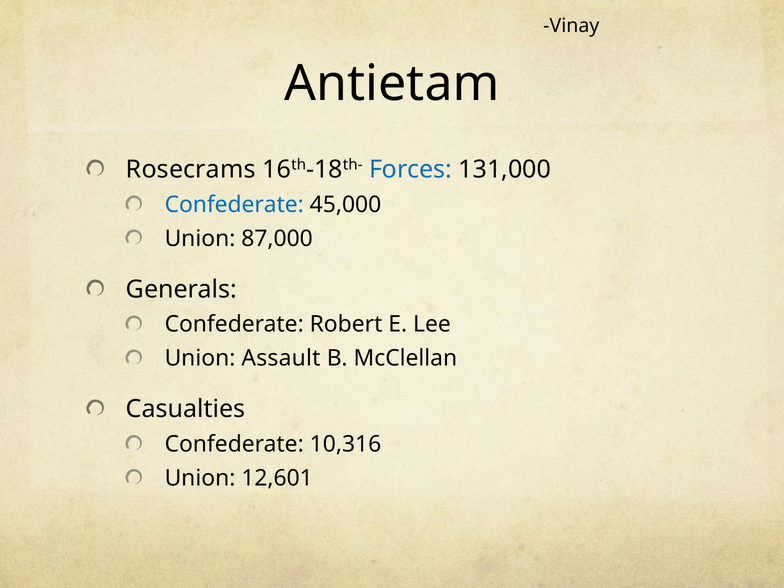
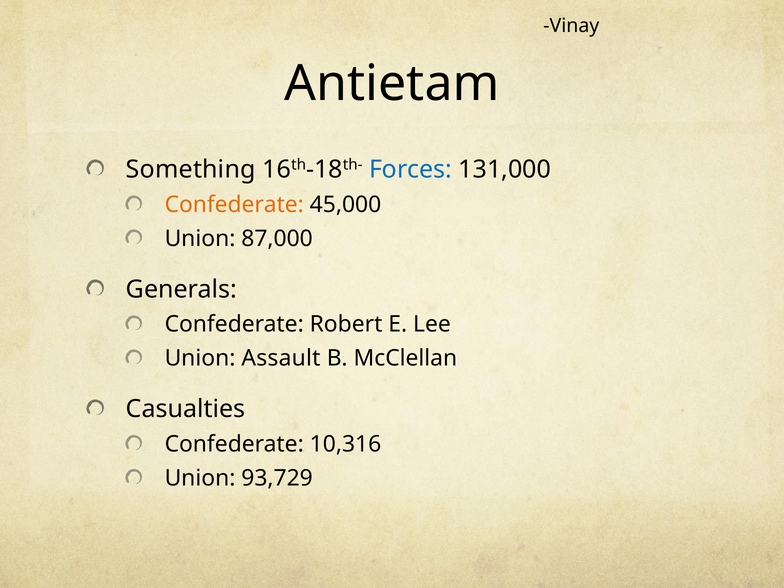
Rosecrams: Rosecrams -> Something
Confederate at (234, 205) colour: blue -> orange
12,601: 12,601 -> 93,729
